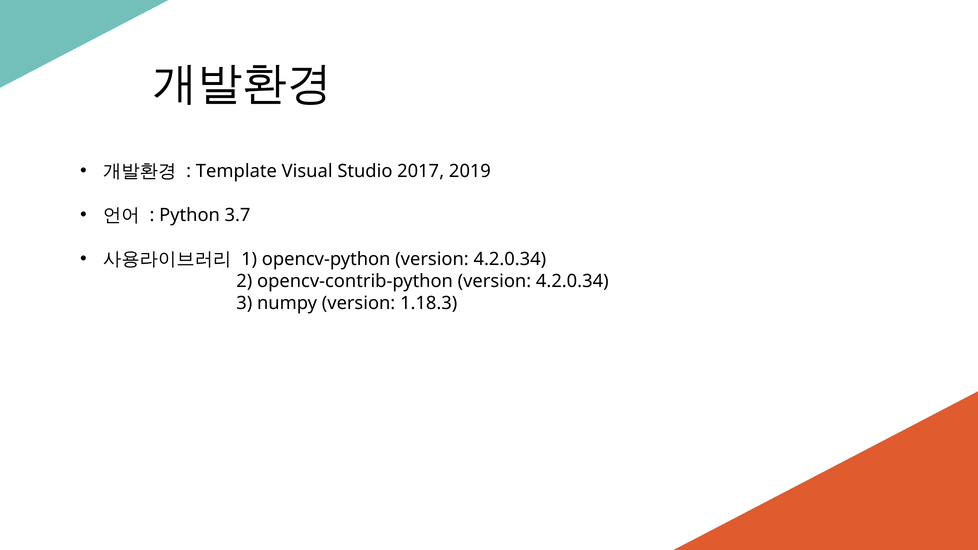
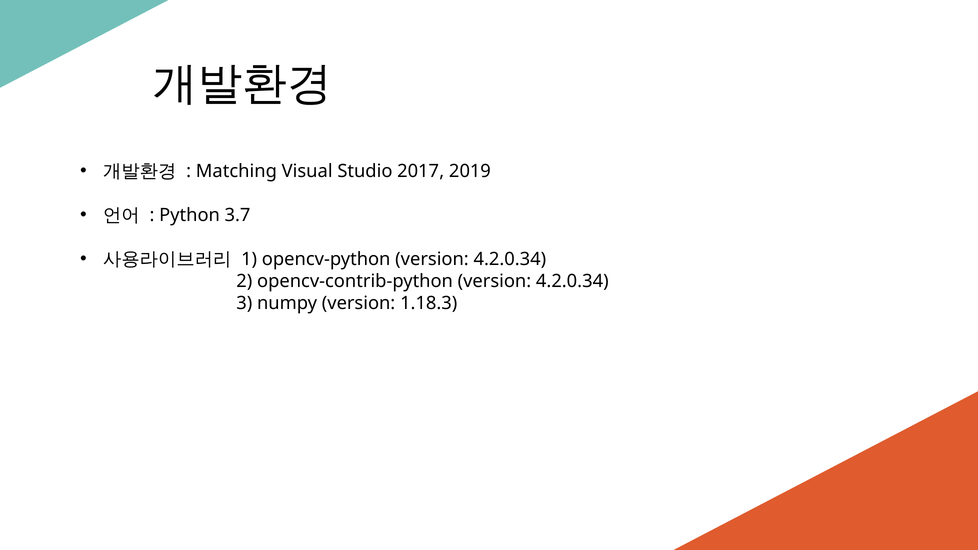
Template: Template -> Matching
